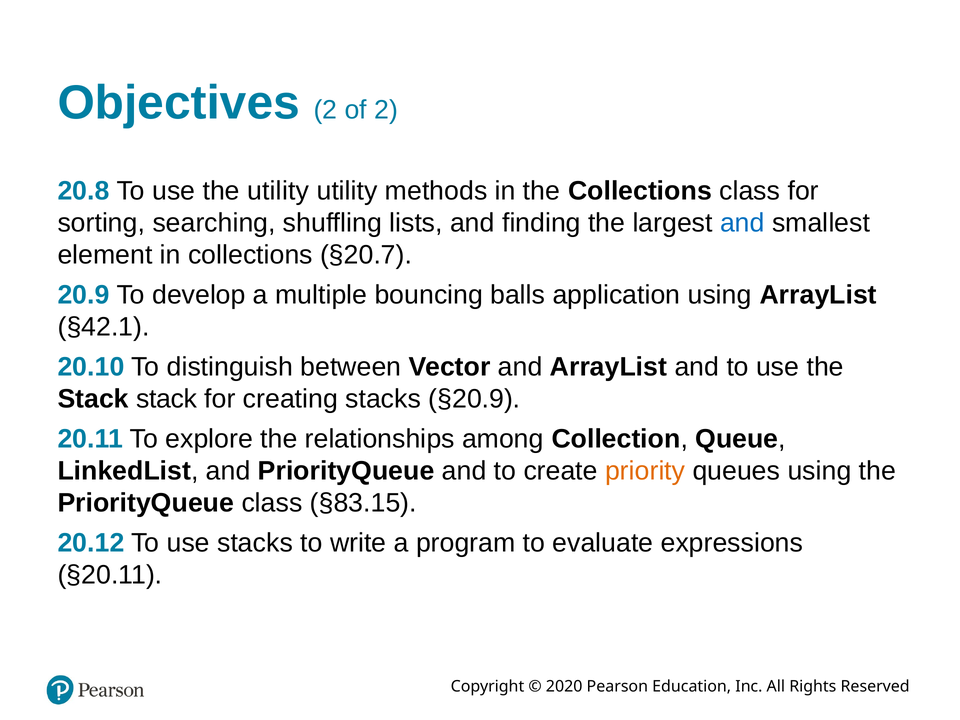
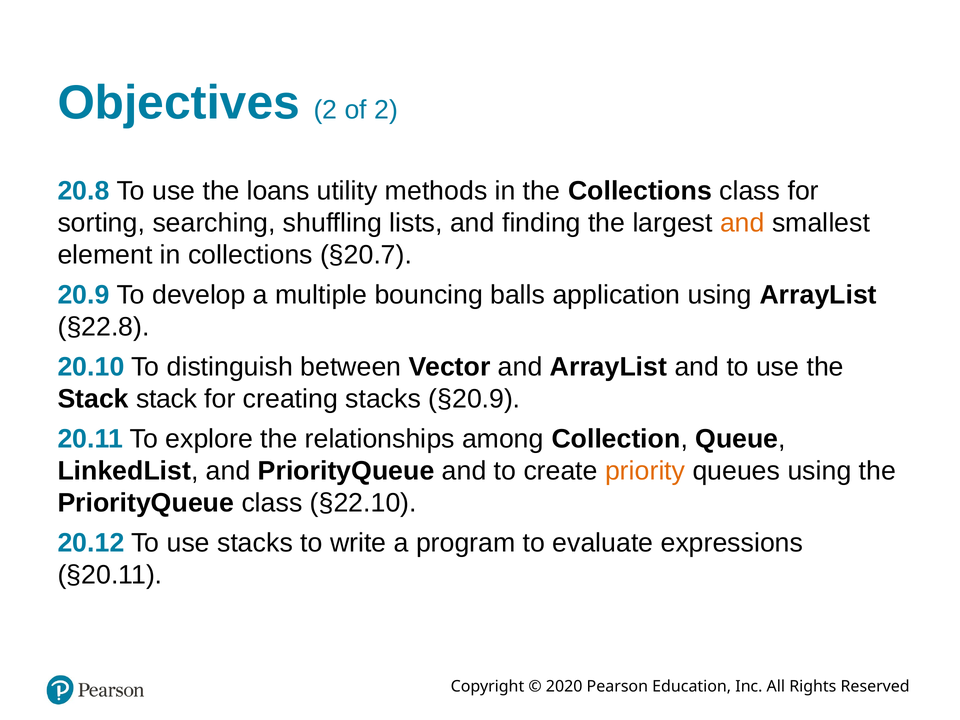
the utility: utility -> loans
and at (742, 223) colour: blue -> orange
§42.1: §42.1 -> §22.8
§83.15: §83.15 -> §22.10
